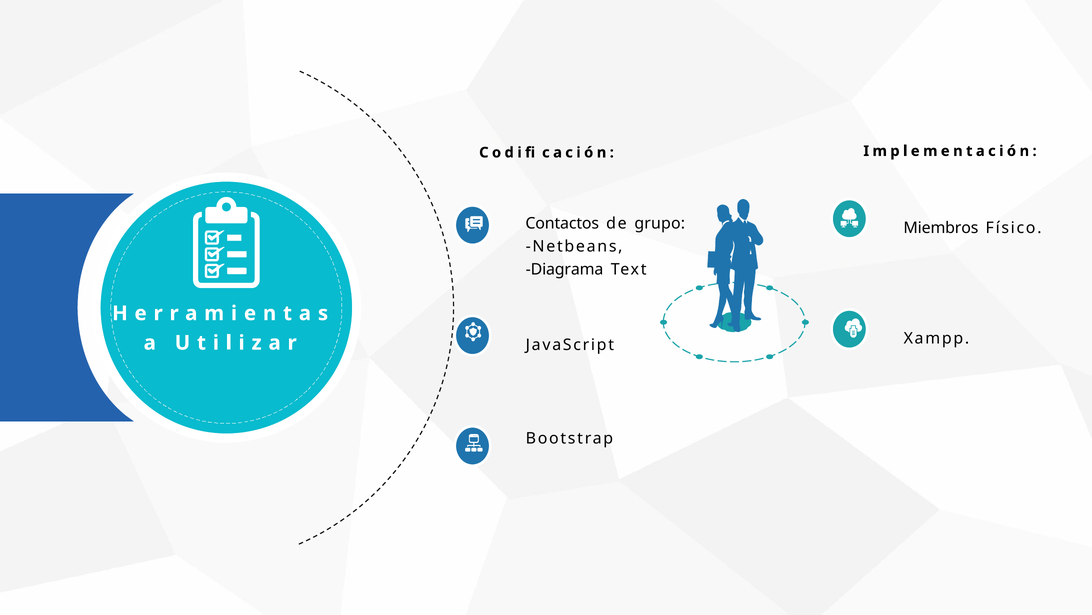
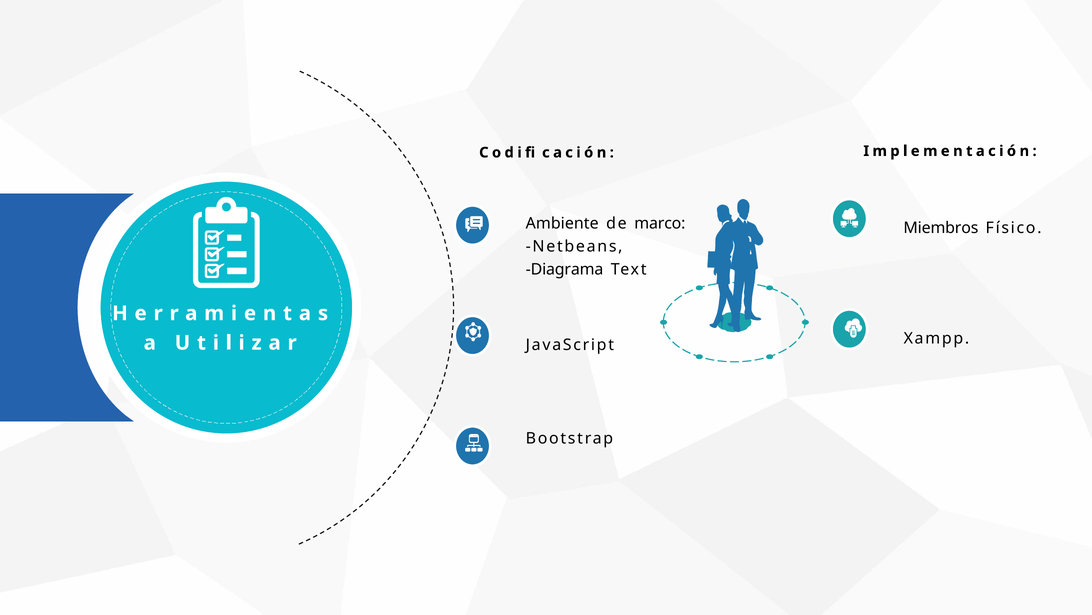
Contactos: Contactos -> Ambiente
grupo: grupo -> marco
